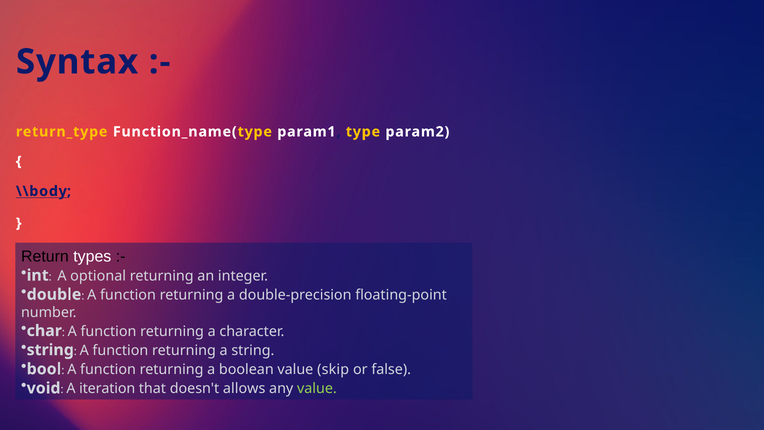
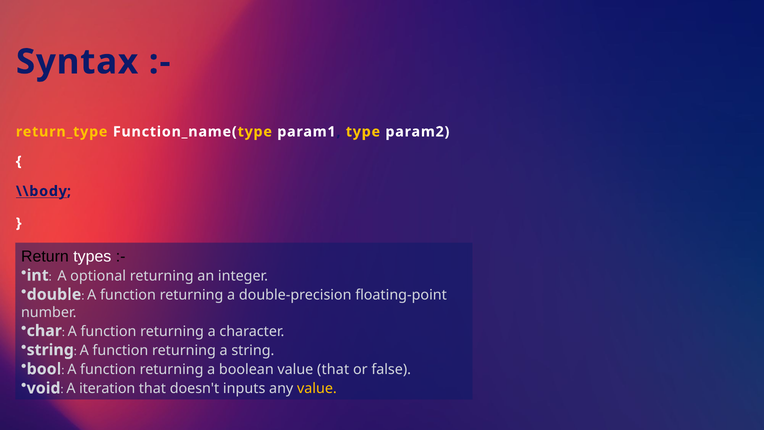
value skip: skip -> that
allows: allows -> inputs
value at (317, 388) colour: light green -> yellow
